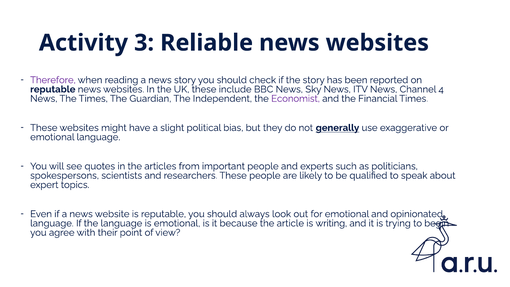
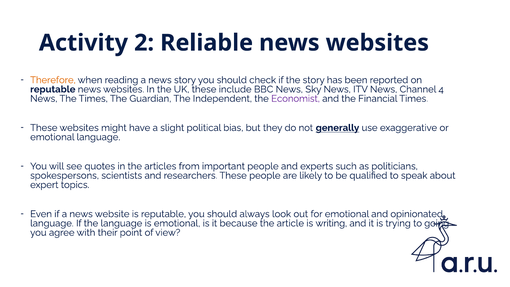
3: 3 -> 2
Therefore colour: purple -> orange
begin: begin -> going
